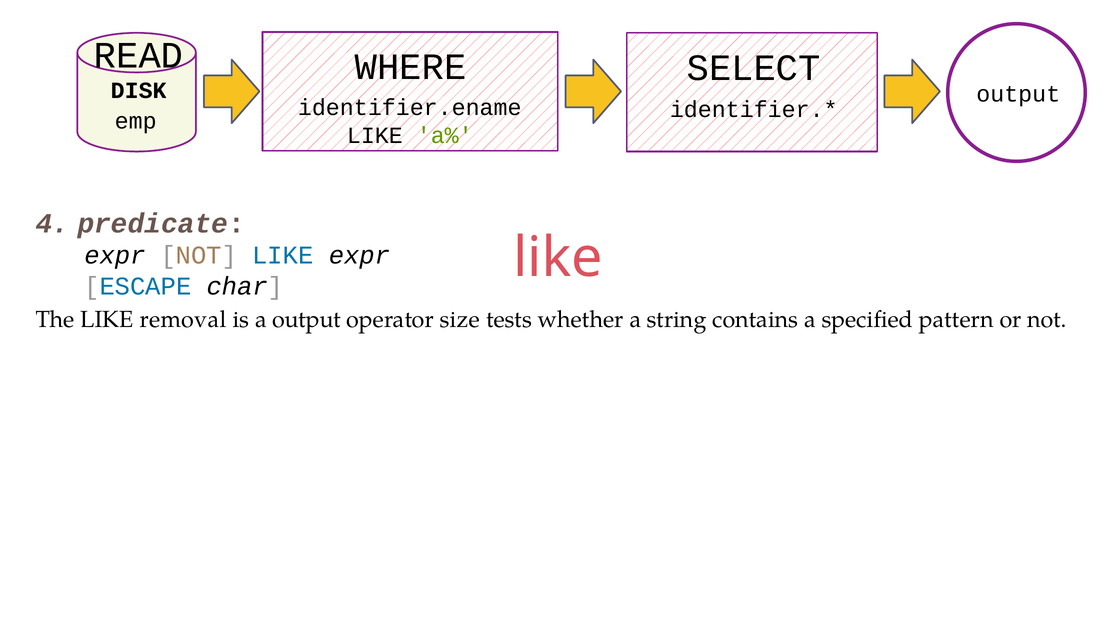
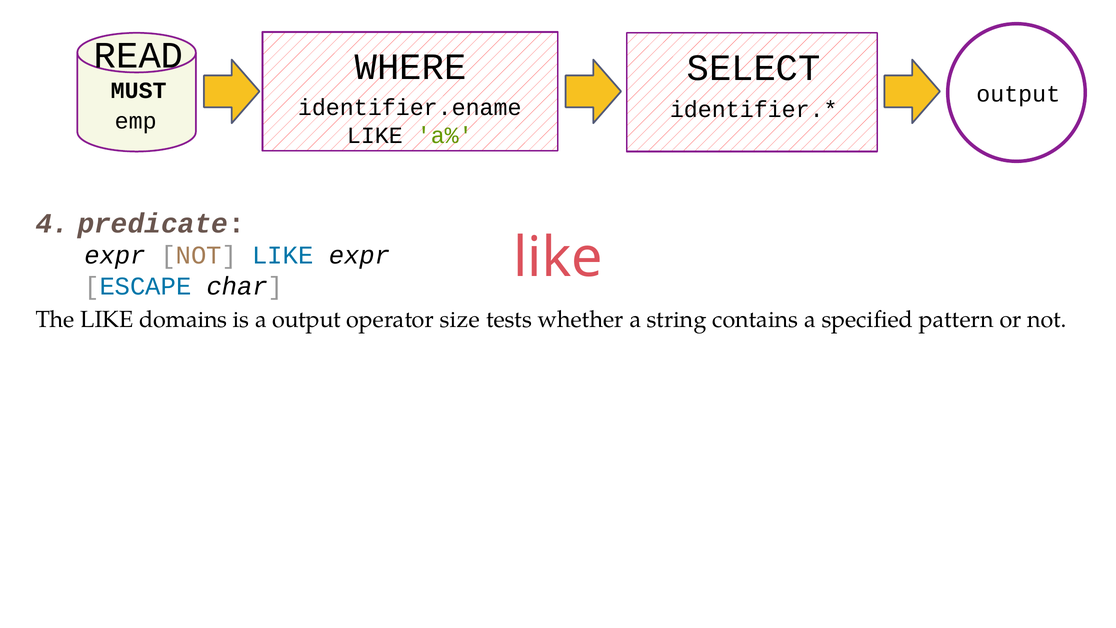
DISK: DISK -> MUST
removal: removal -> domains
